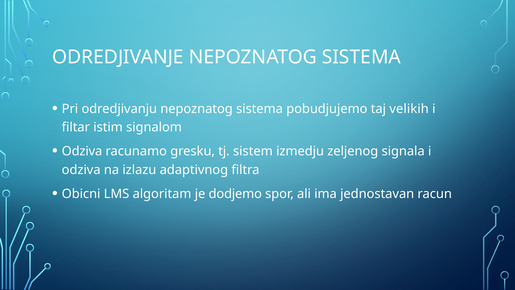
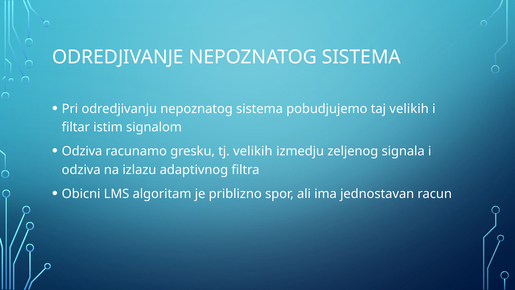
tj sistem: sistem -> velikih
dodjemo: dodjemo -> priblizno
